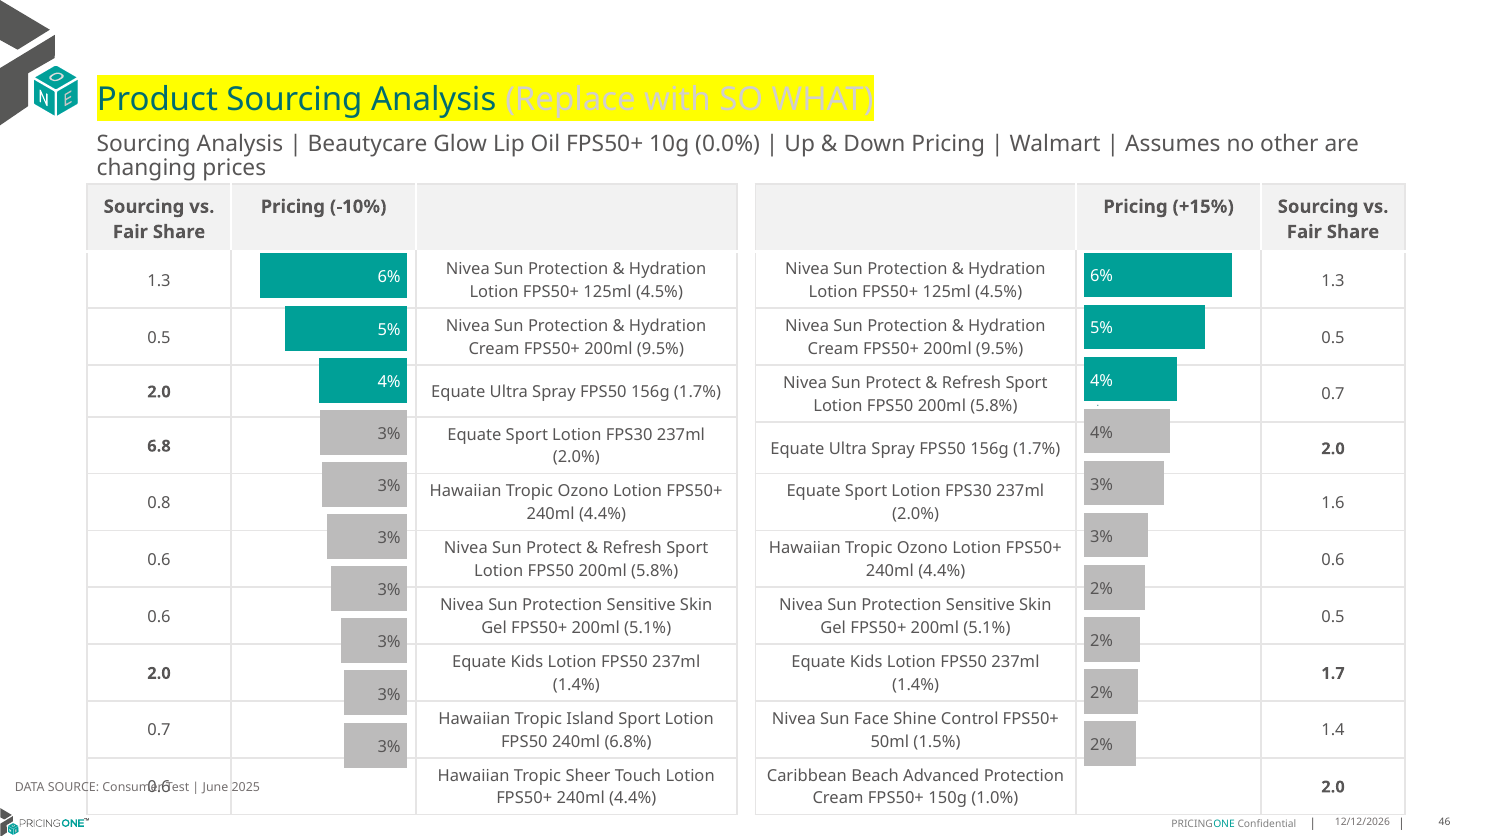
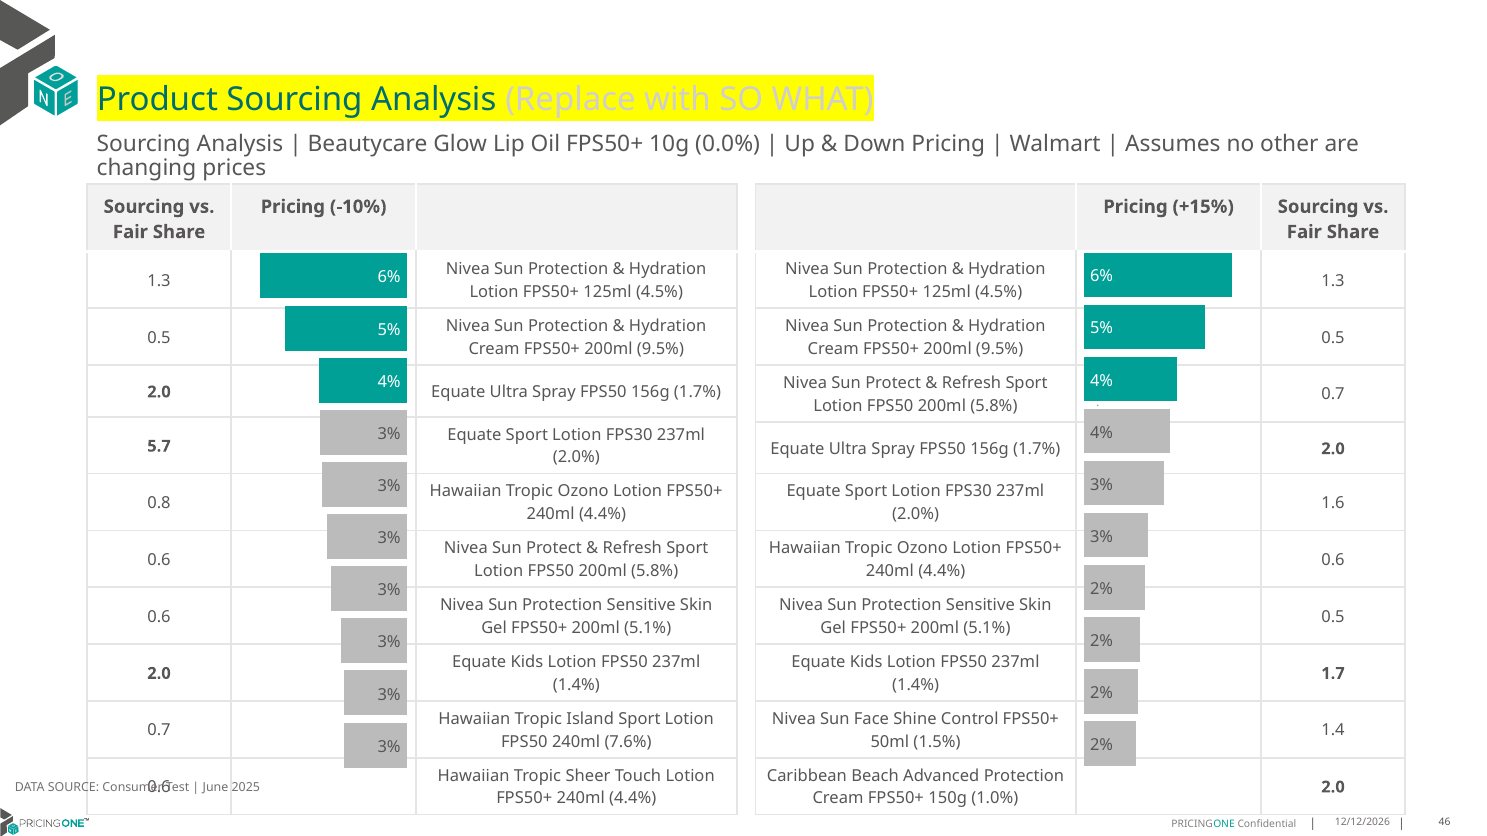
6.8: 6.8 -> 5.7
6.8%: 6.8% -> 7.6%
